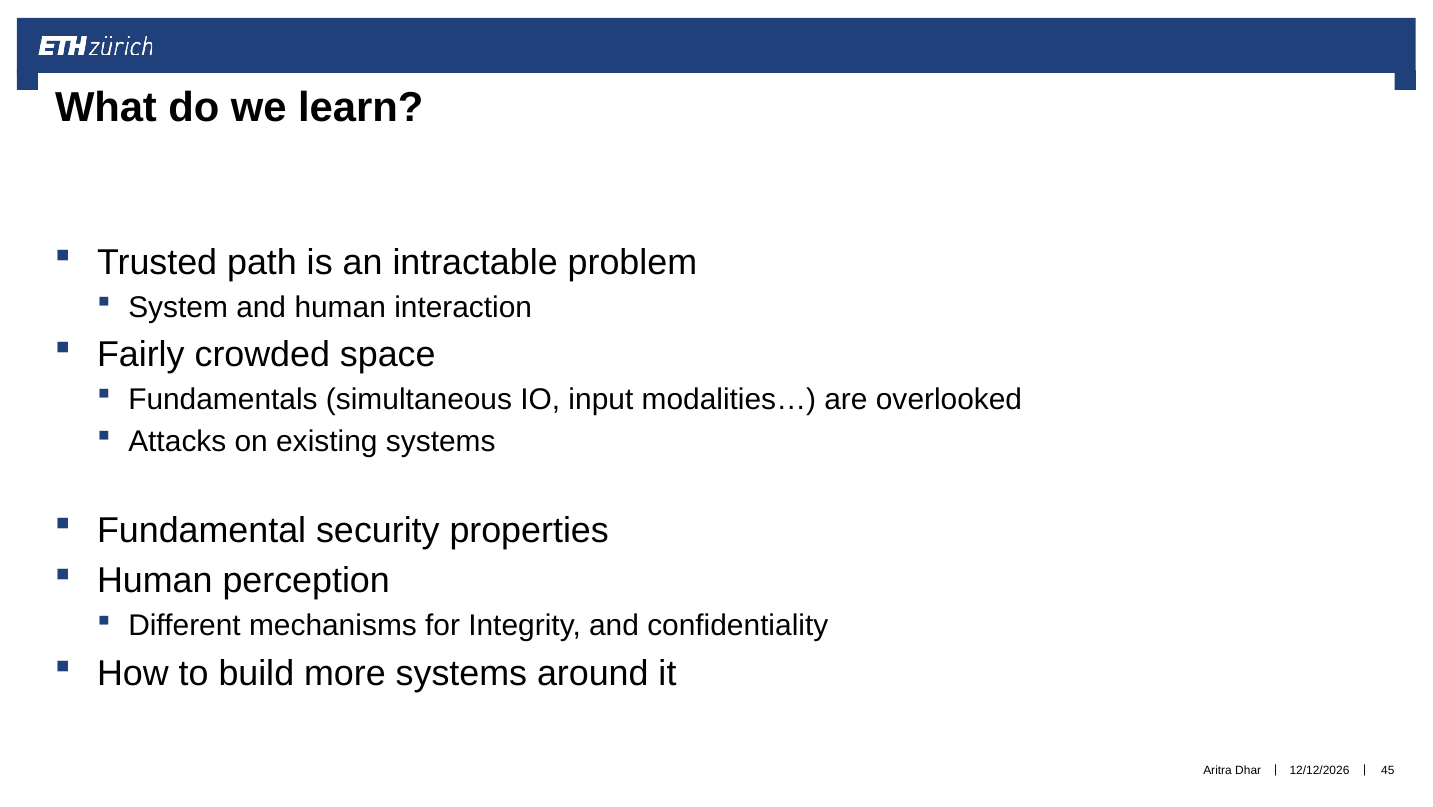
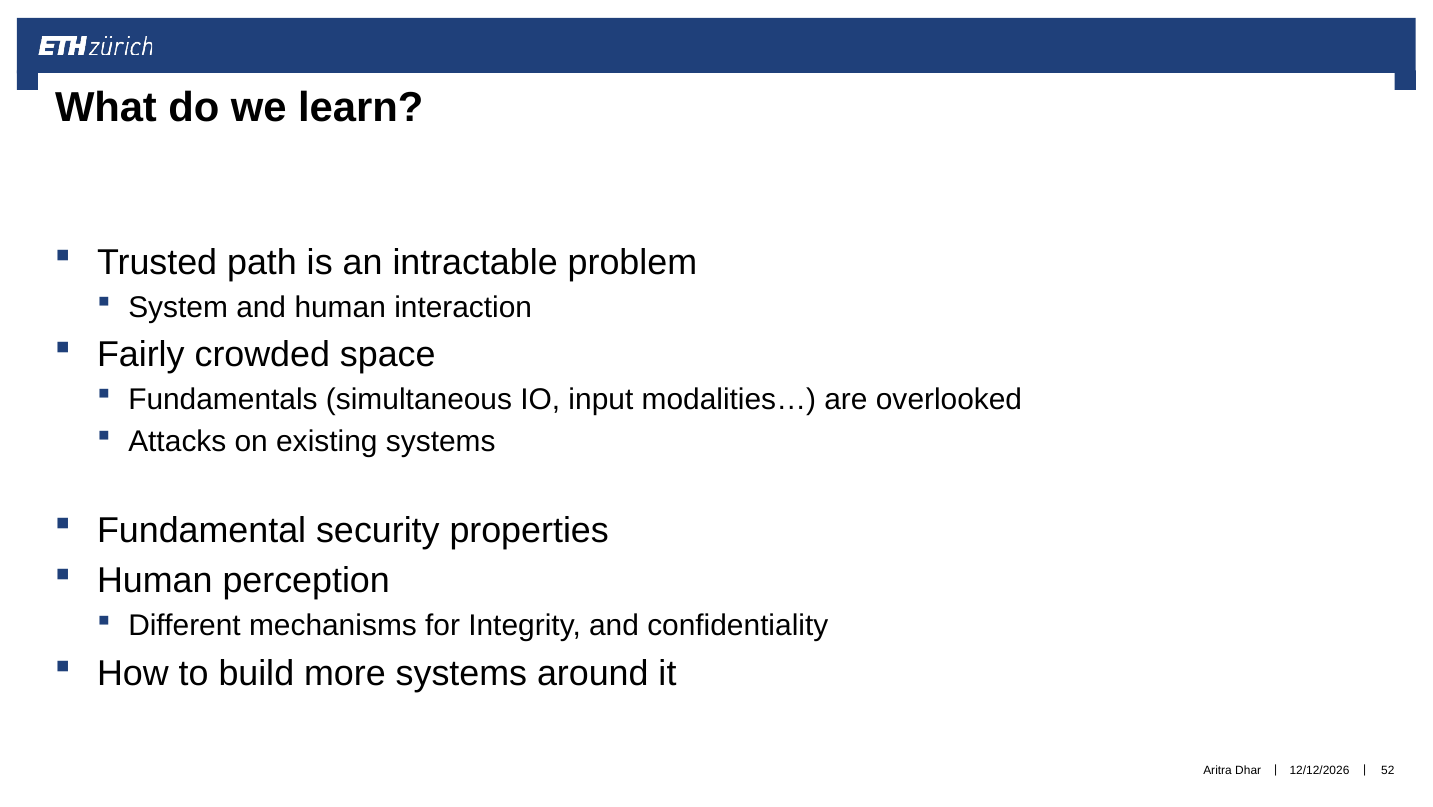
45: 45 -> 52
